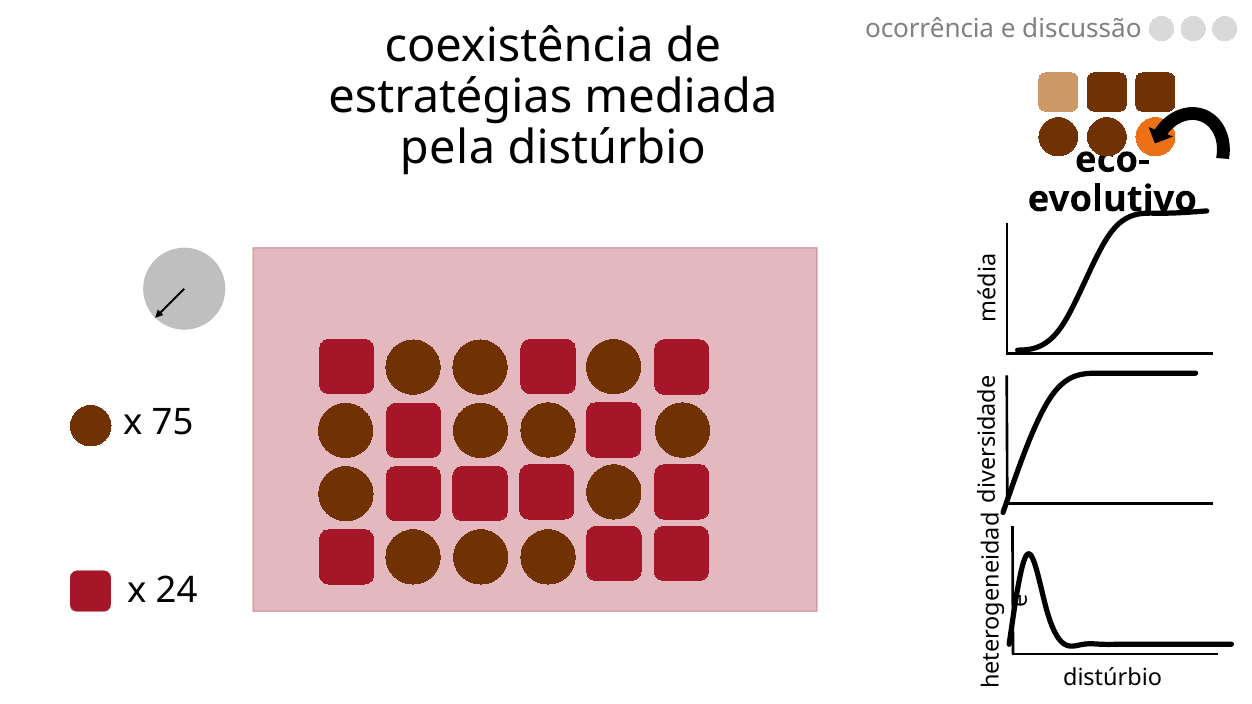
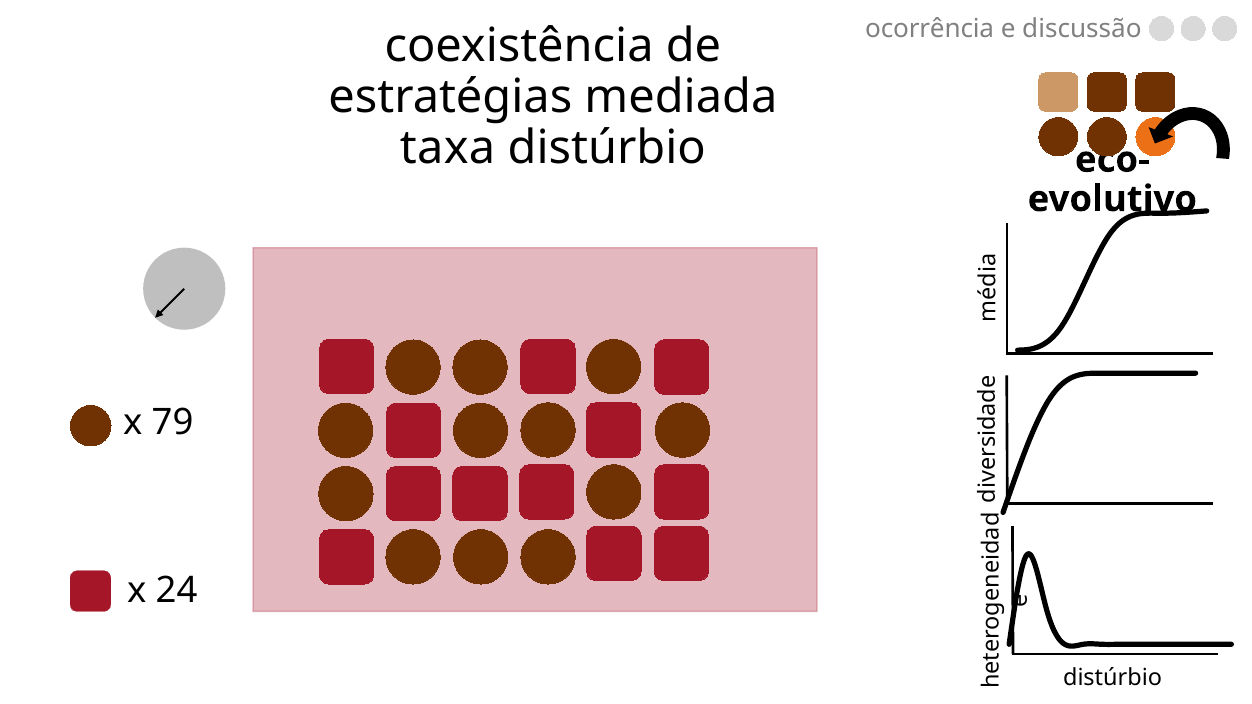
pela: pela -> taxa
75: 75 -> 79
